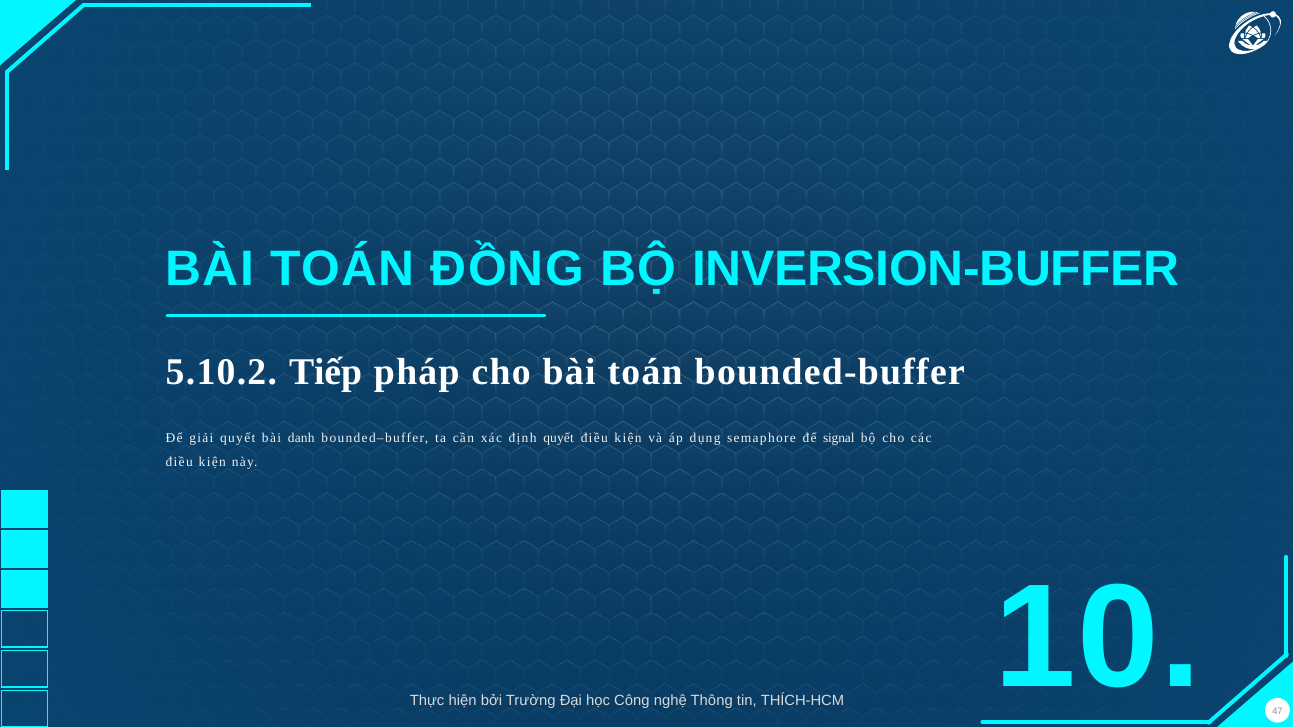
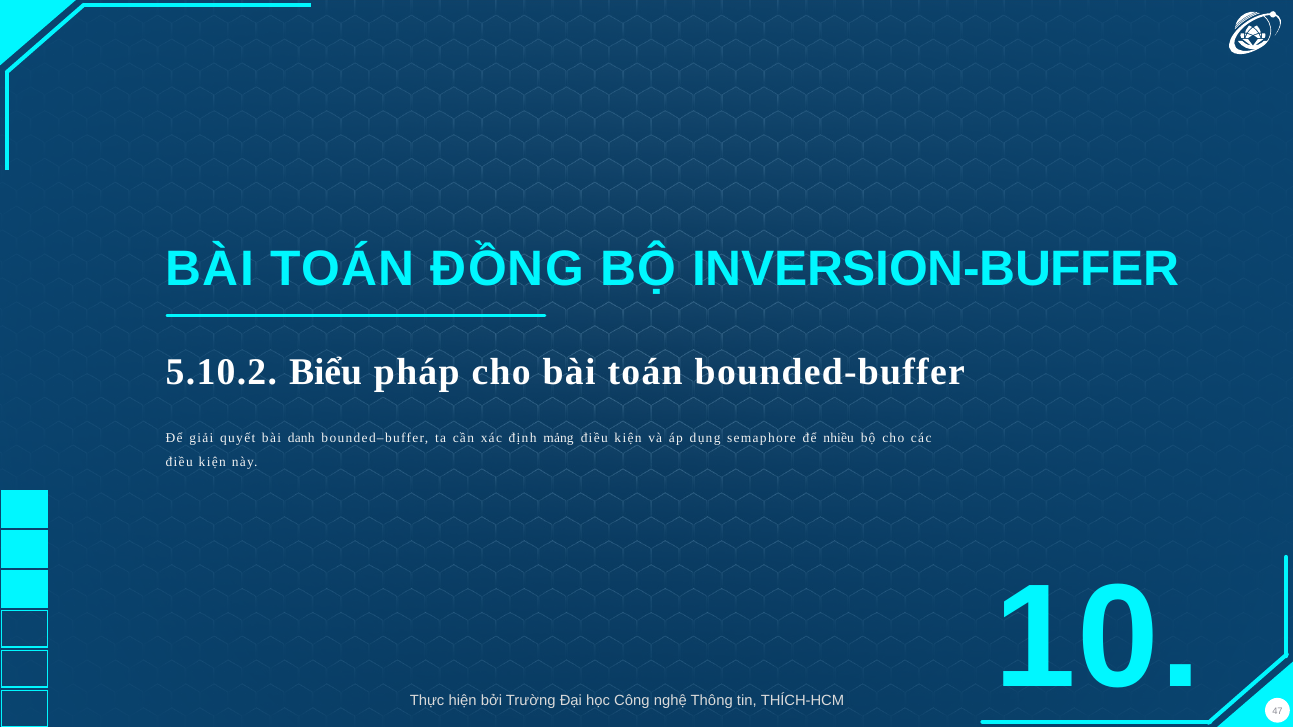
Tiếp: Tiếp -> Biểu
định quyết: quyết -> mảng
signal: signal -> nhiều
